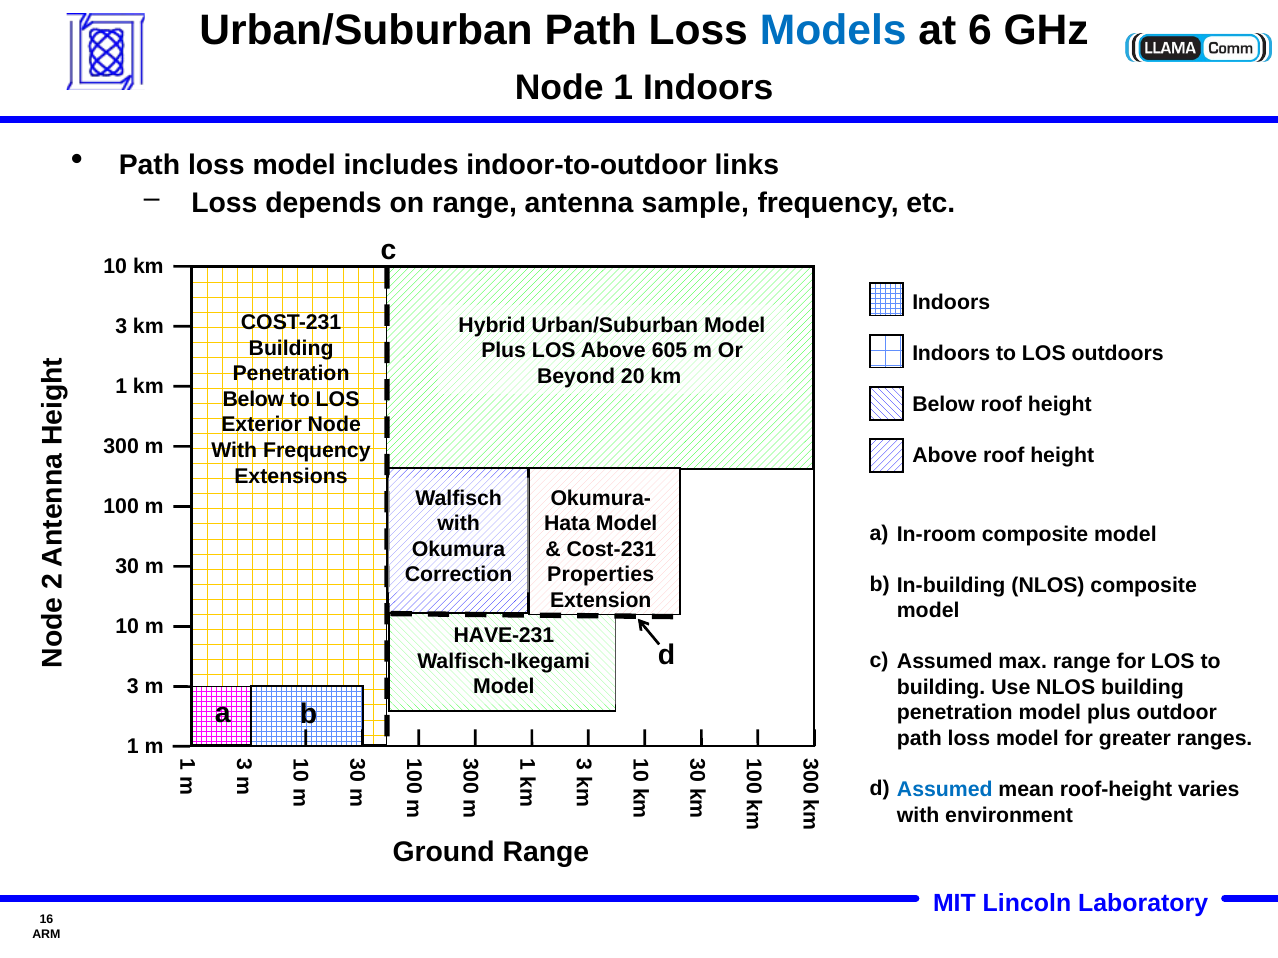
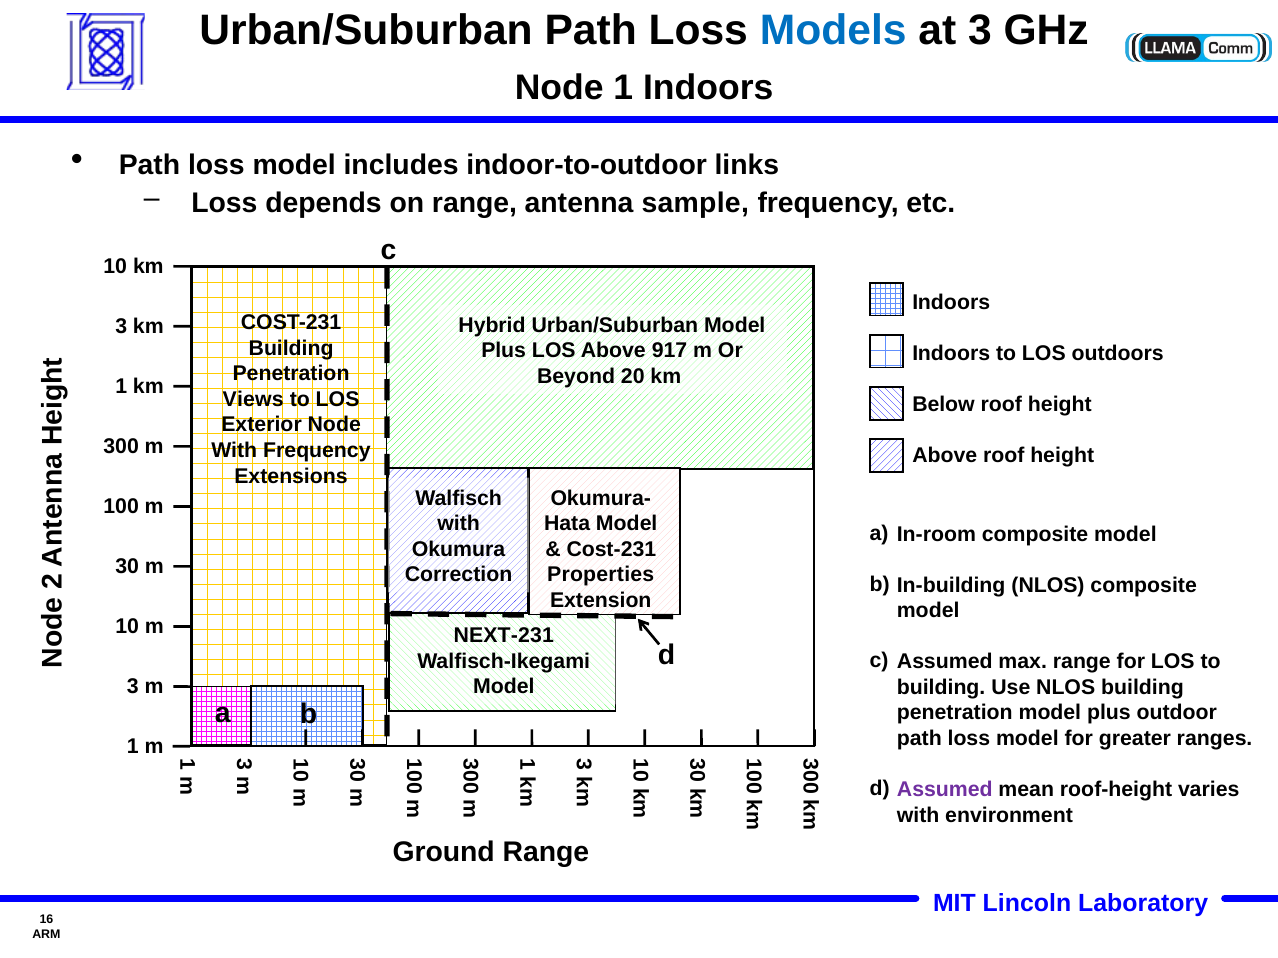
at 6: 6 -> 3
605: 605 -> 917
Below at (253, 400): Below -> Views
HAVE-231: HAVE-231 -> NEXT-231
Assumed at (945, 790) colour: blue -> purple
